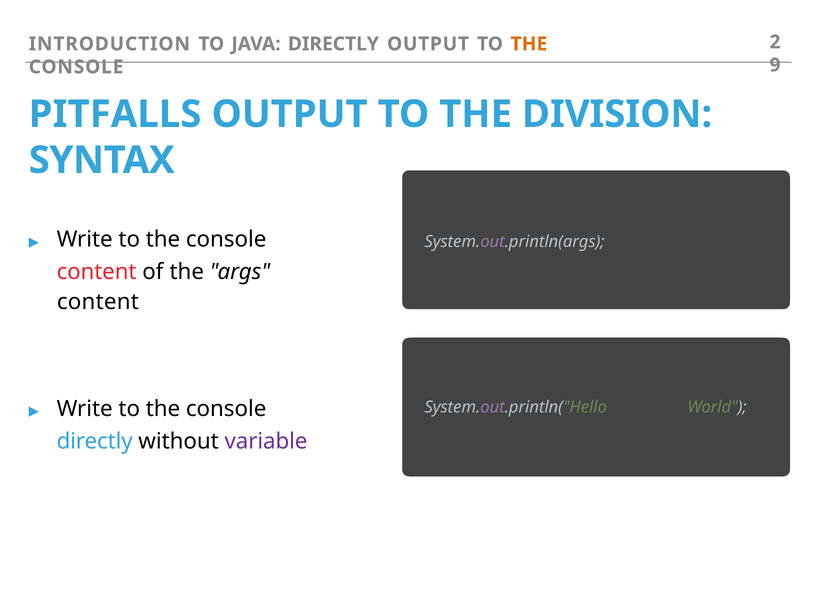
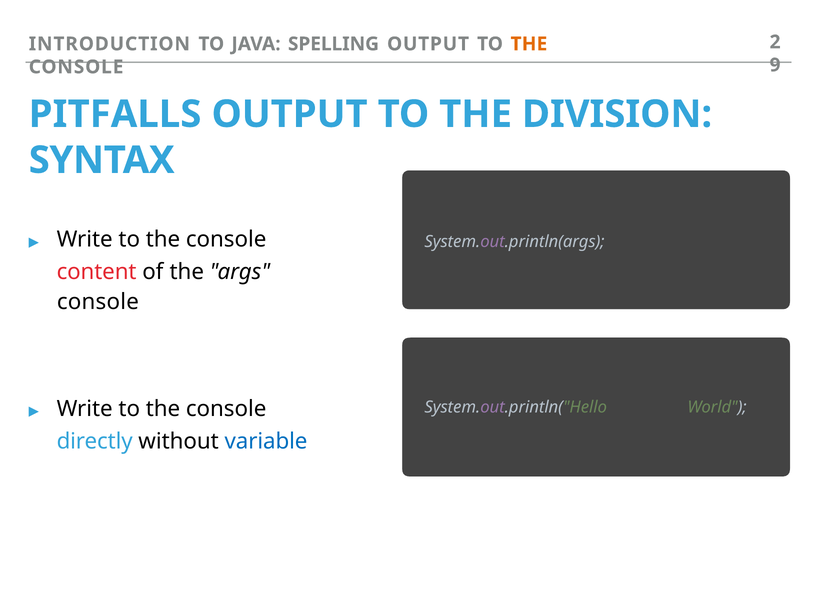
JAVA DIRECTLY: DIRECTLY -> SPELLING
content at (98, 302): content -> console
variable colour: purple -> blue
